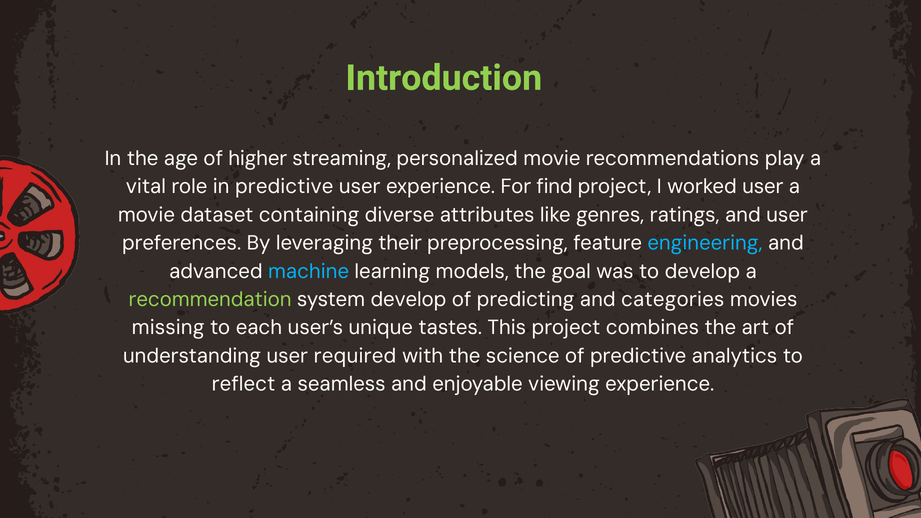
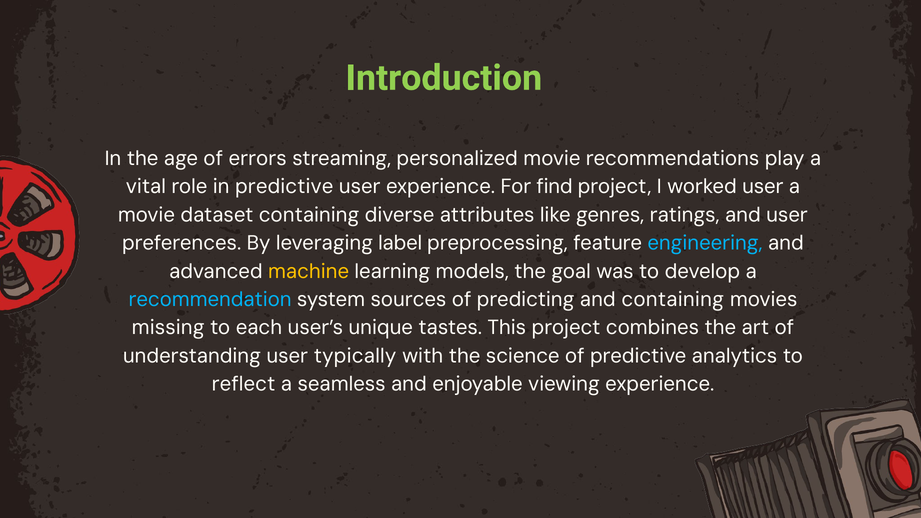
higher: higher -> errors
their: their -> label
machine colour: light blue -> yellow
recommendation colour: light green -> light blue
system develop: develop -> sources
and categories: categories -> containing
required: required -> typically
